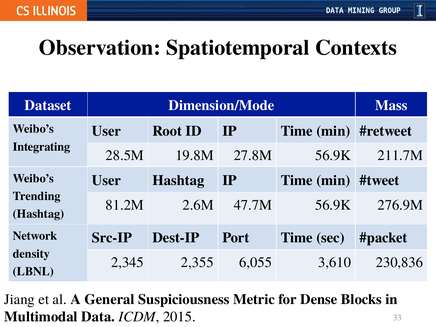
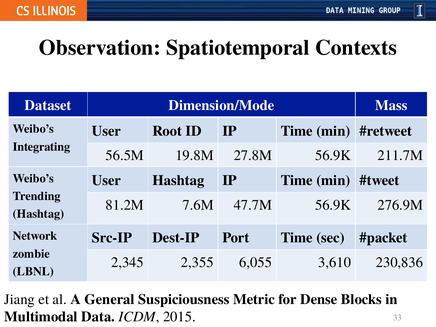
28.5M: 28.5M -> 56.5M
2.6M: 2.6M -> 7.6M
density: density -> zombie
